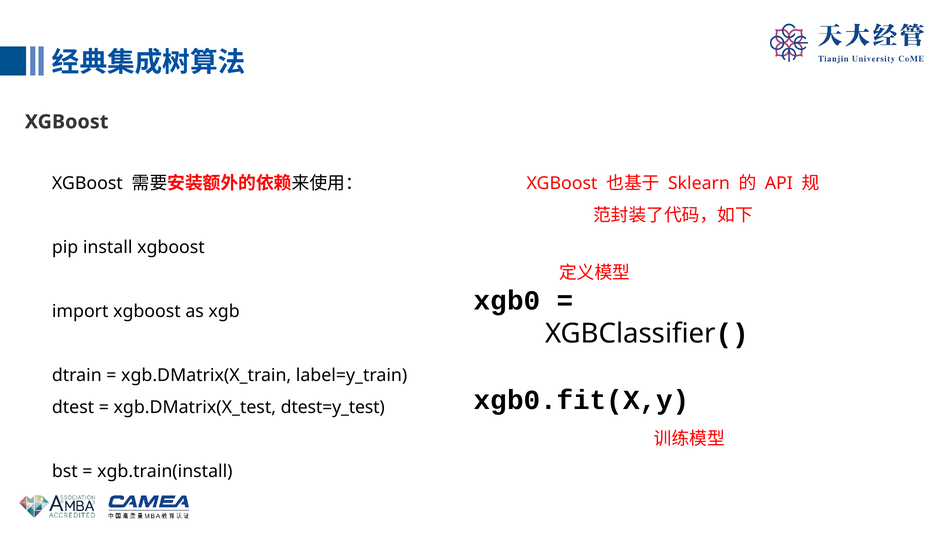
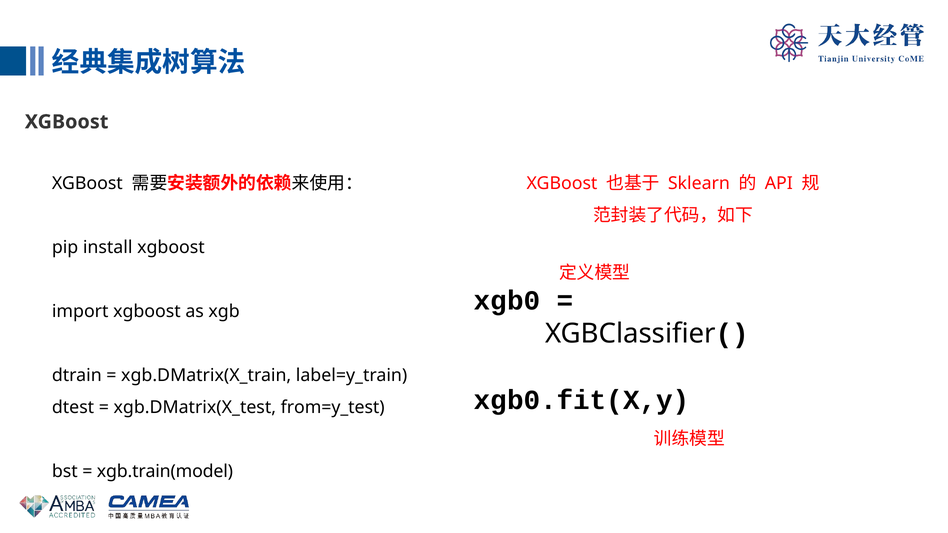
dtest=y_test: dtest=y_test -> from=y_test
xgb.train(install: xgb.train(install -> xgb.train(model
